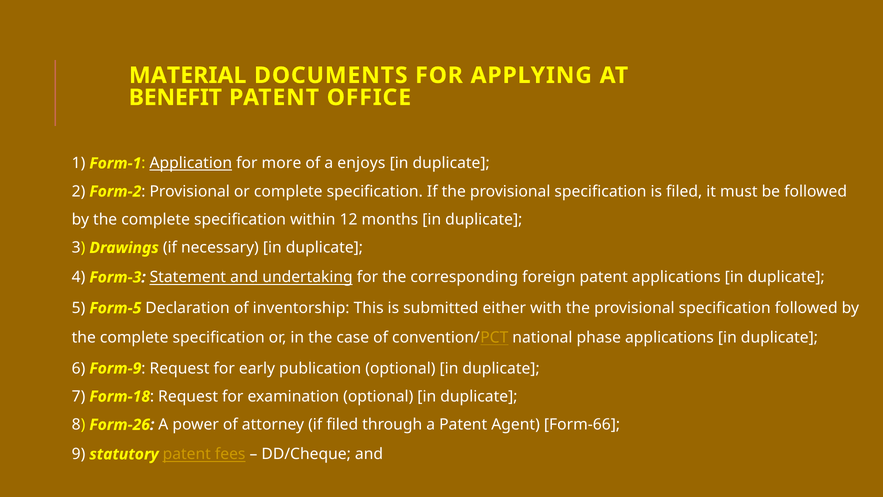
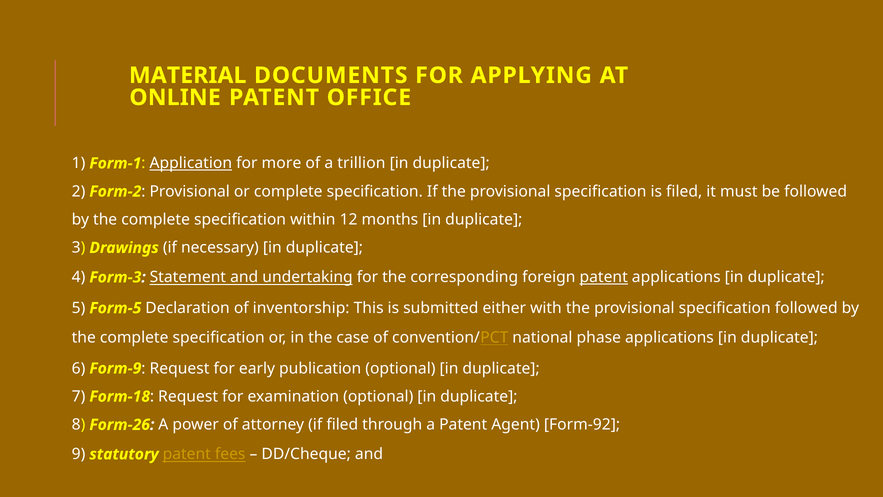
BENEFIT: BENEFIT -> ONLINE
enjoys: enjoys -> trillion
patent at (604, 277) underline: none -> present
Form-66: Form-66 -> Form-92
